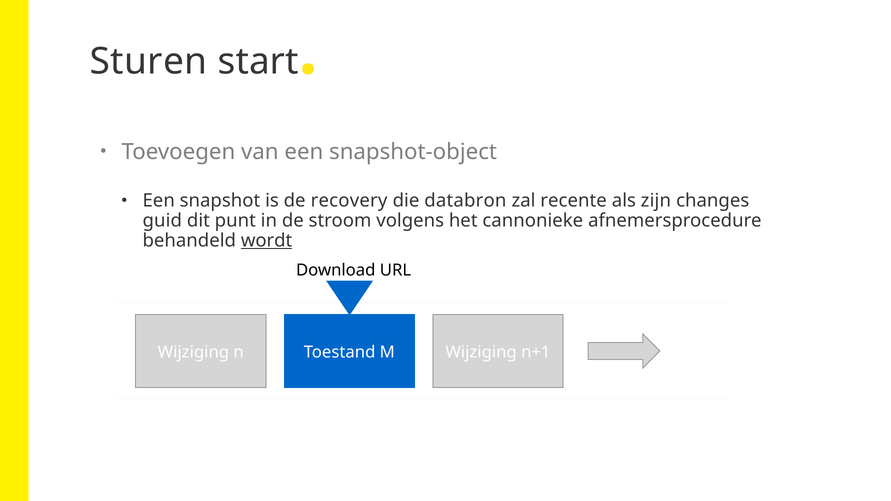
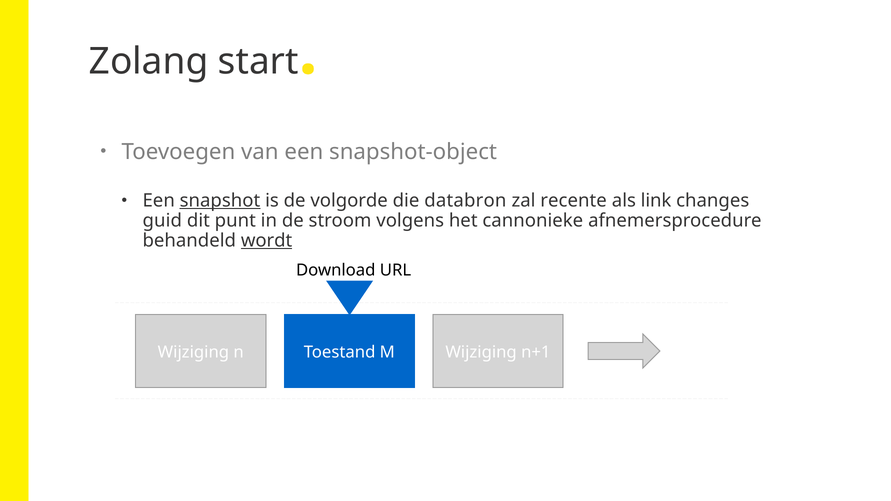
Sturen: Sturen -> Zolang
snapshot underline: none -> present
recovery: recovery -> volgorde
zijn: zijn -> link
